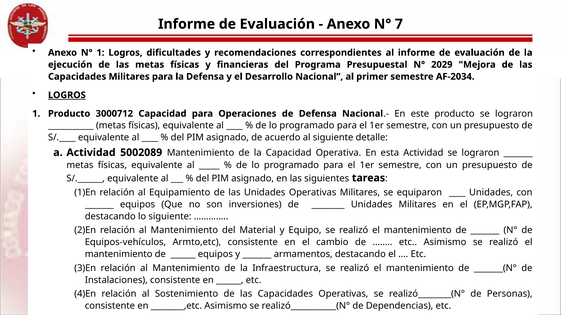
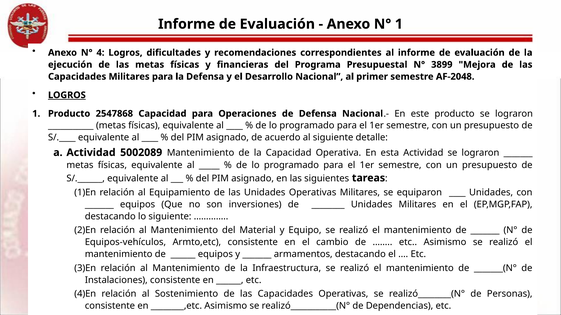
N° 7: 7 -> 1
N° 1: 1 -> 4
2029: 2029 -> 3899
AF-2034: AF-2034 -> AF-2048
3000712: 3000712 -> 2547868
